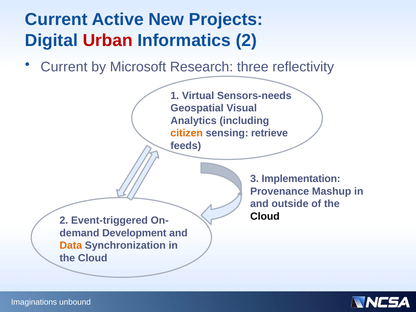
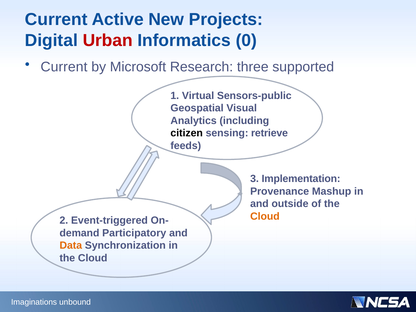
Informatics 2: 2 -> 0
reflectivity: reflectivity -> supported
Sensors-needs: Sensors-needs -> Sensors-public
citizen colour: orange -> black
Cloud at (265, 216) colour: black -> orange
Development: Development -> Participatory
